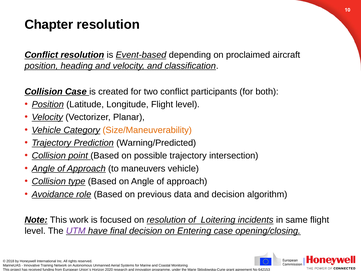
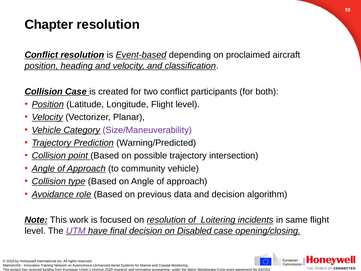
Size/Maneuverability colour: orange -> purple
maneuvers: maneuvers -> community
Entering: Entering -> Disabled
